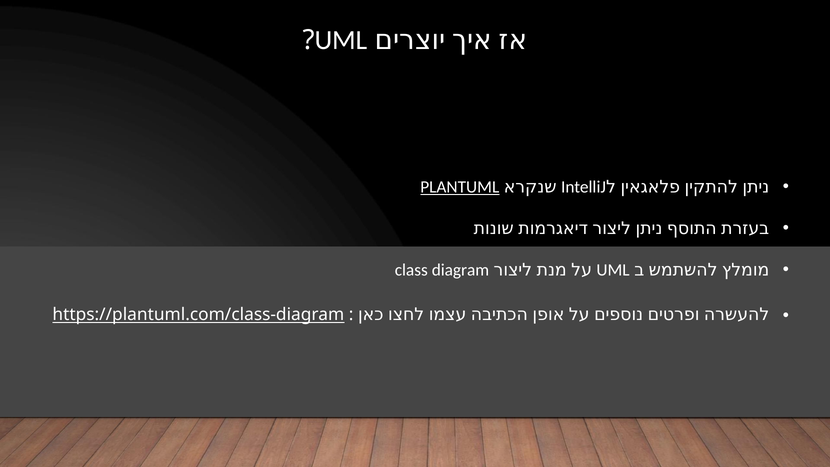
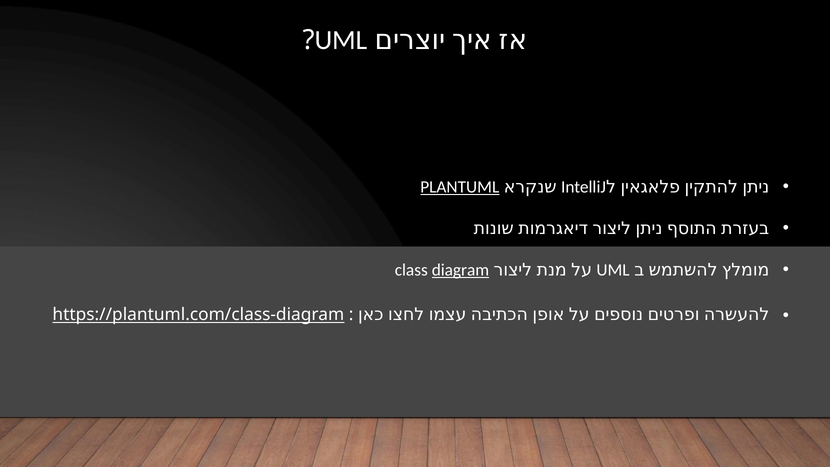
diagram underline: none -> present
